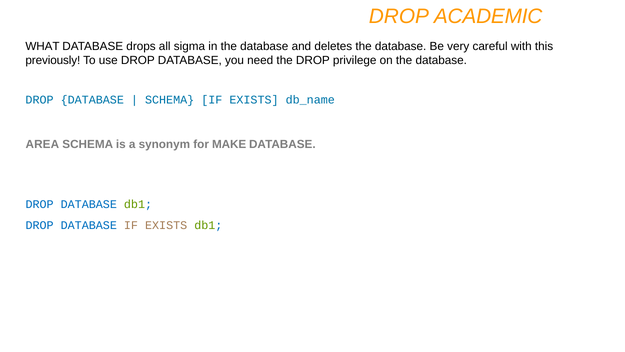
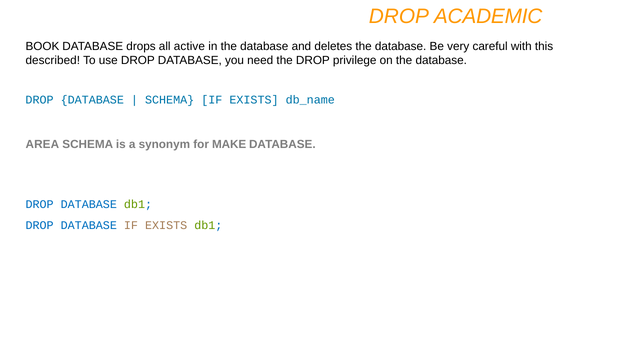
WHAT: WHAT -> BOOK
sigma: sigma -> active
previously: previously -> described
